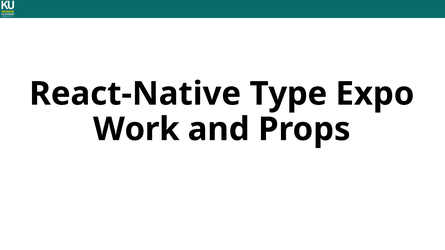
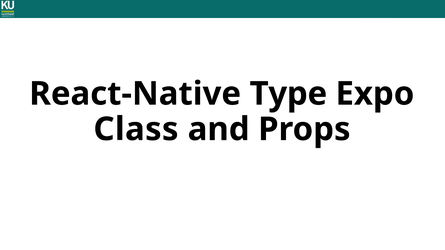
Work: Work -> Class
